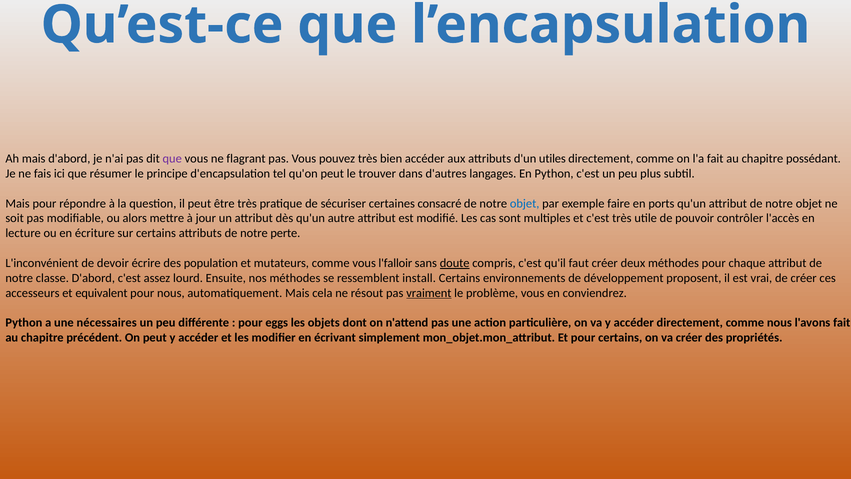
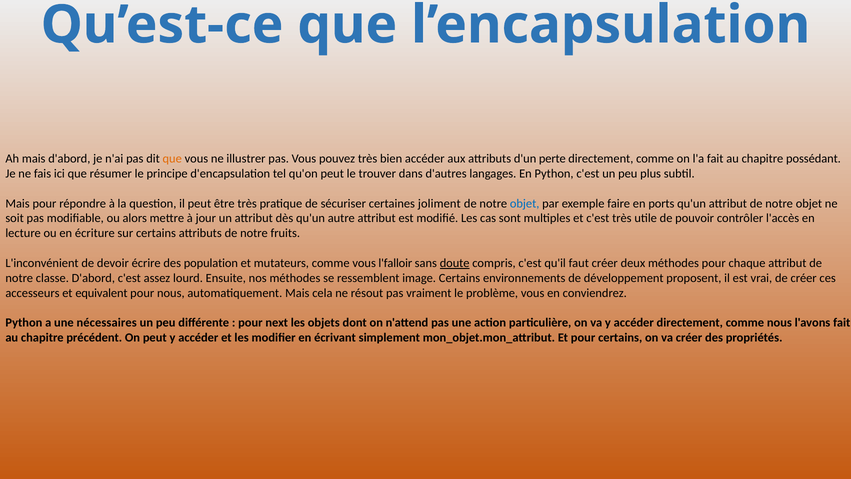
que at (172, 159) colour: purple -> orange
flagrant: flagrant -> illustrer
utiles: utiles -> perte
consacré: consacré -> joliment
perte: perte -> fruits
install: install -> image
vraiment underline: present -> none
eggs: eggs -> next
